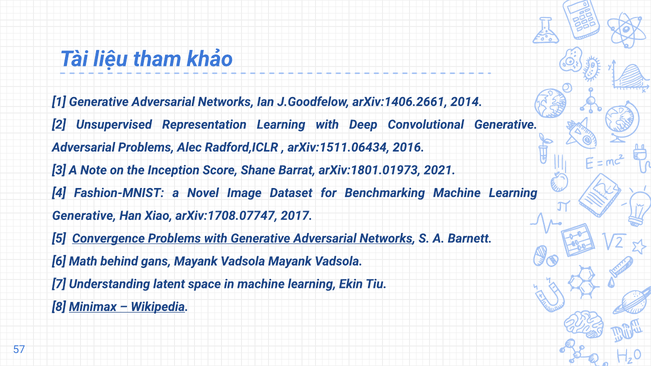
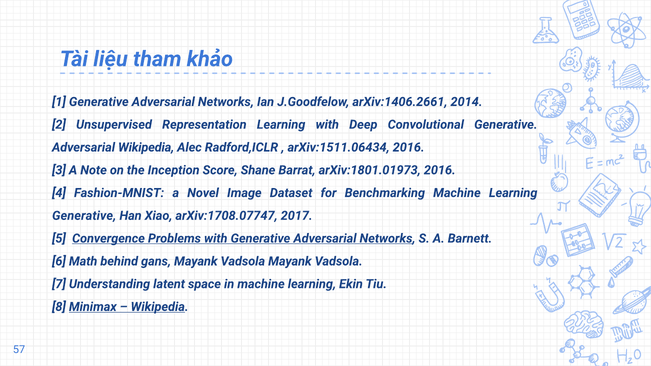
Adversarial Problems: Problems -> Wikipedia
arXiv:1801.01973 2021: 2021 -> 2016
